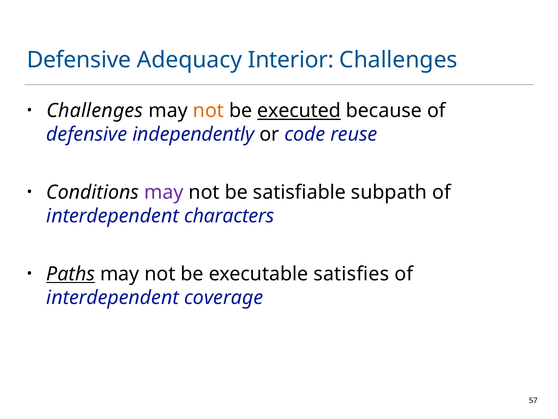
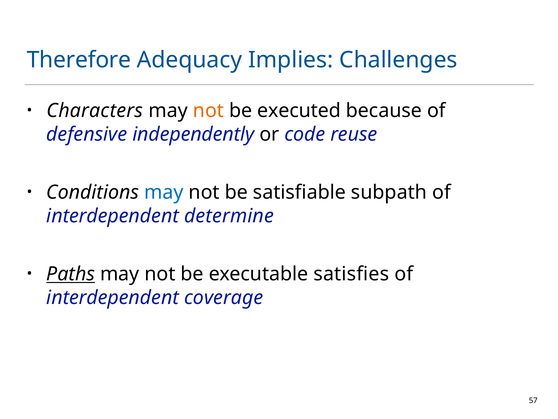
Defensive at (79, 60): Defensive -> Therefore
Interior: Interior -> Implies
Challenges at (95, 111): Challenges -> Characters
executed underline: present -> none
may at (164, 192) colour: purple -> blue
characters: characters -> determine
